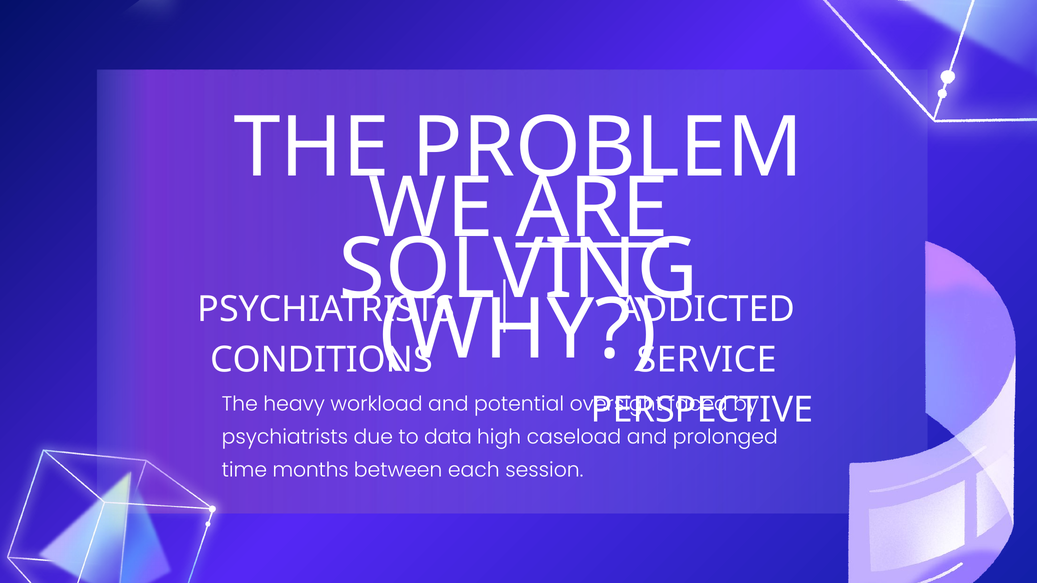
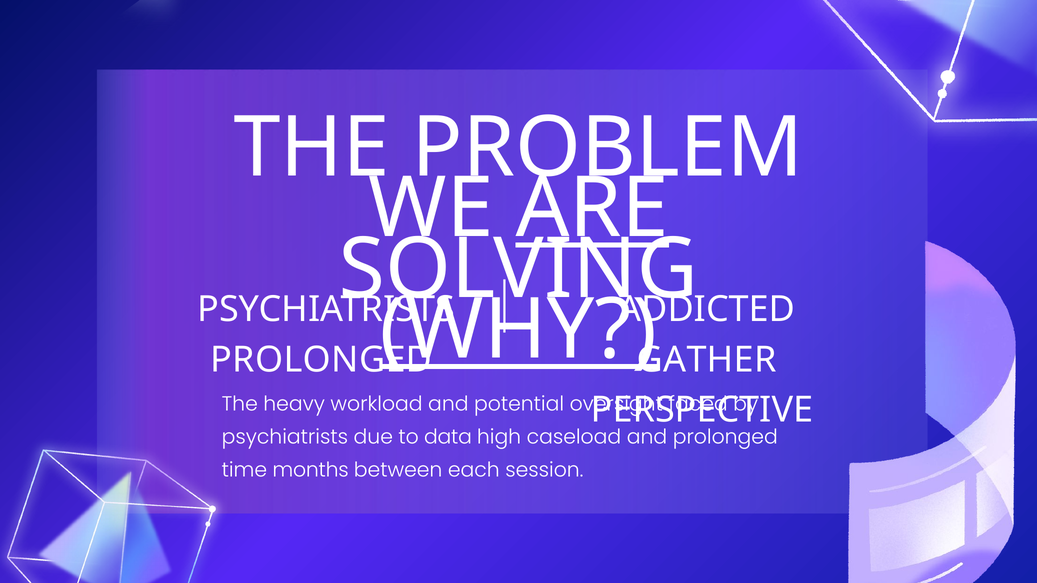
WHY underline: none -> present
CONDITIONS at (322, 360): CONDITIONS -> PROLONGED
SERVICE: SERVICE -> GATHER
